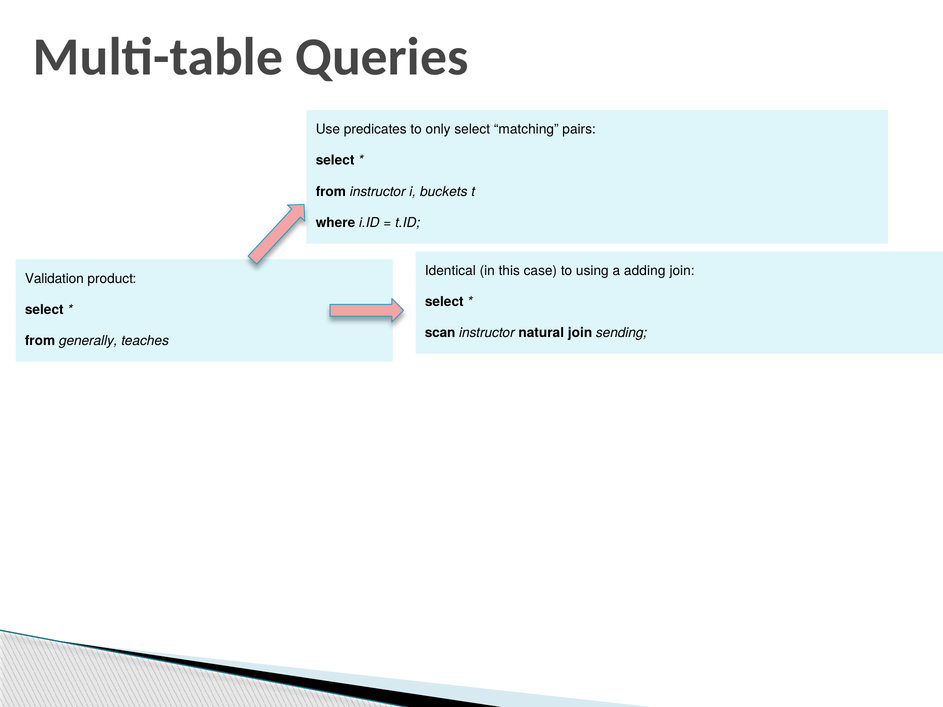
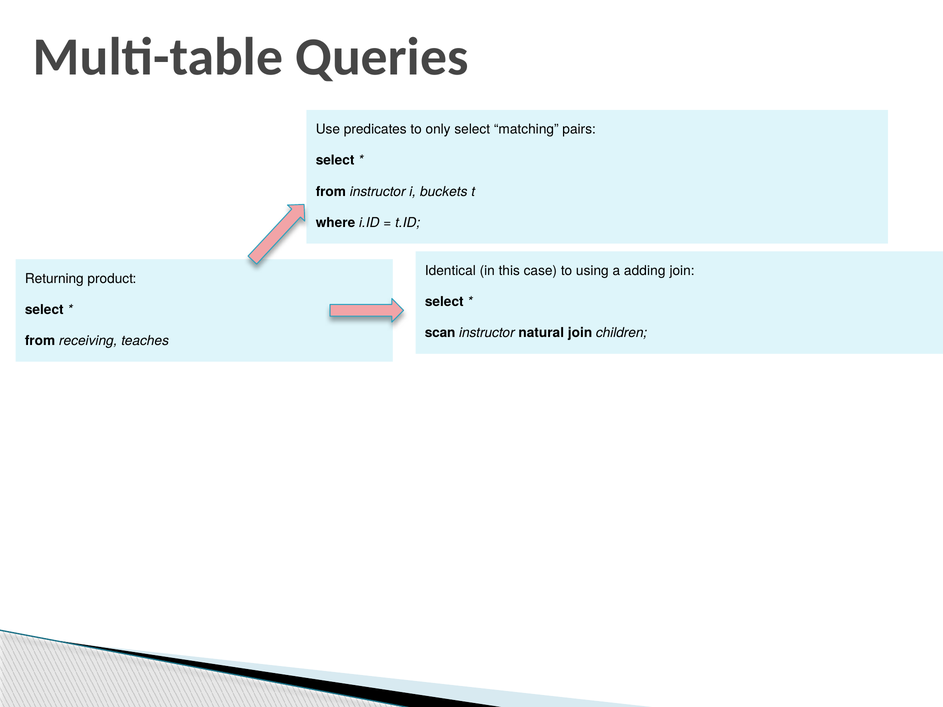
Validation: Validation -> Returning
sending: sending -> children
generally: generally -> receiving
